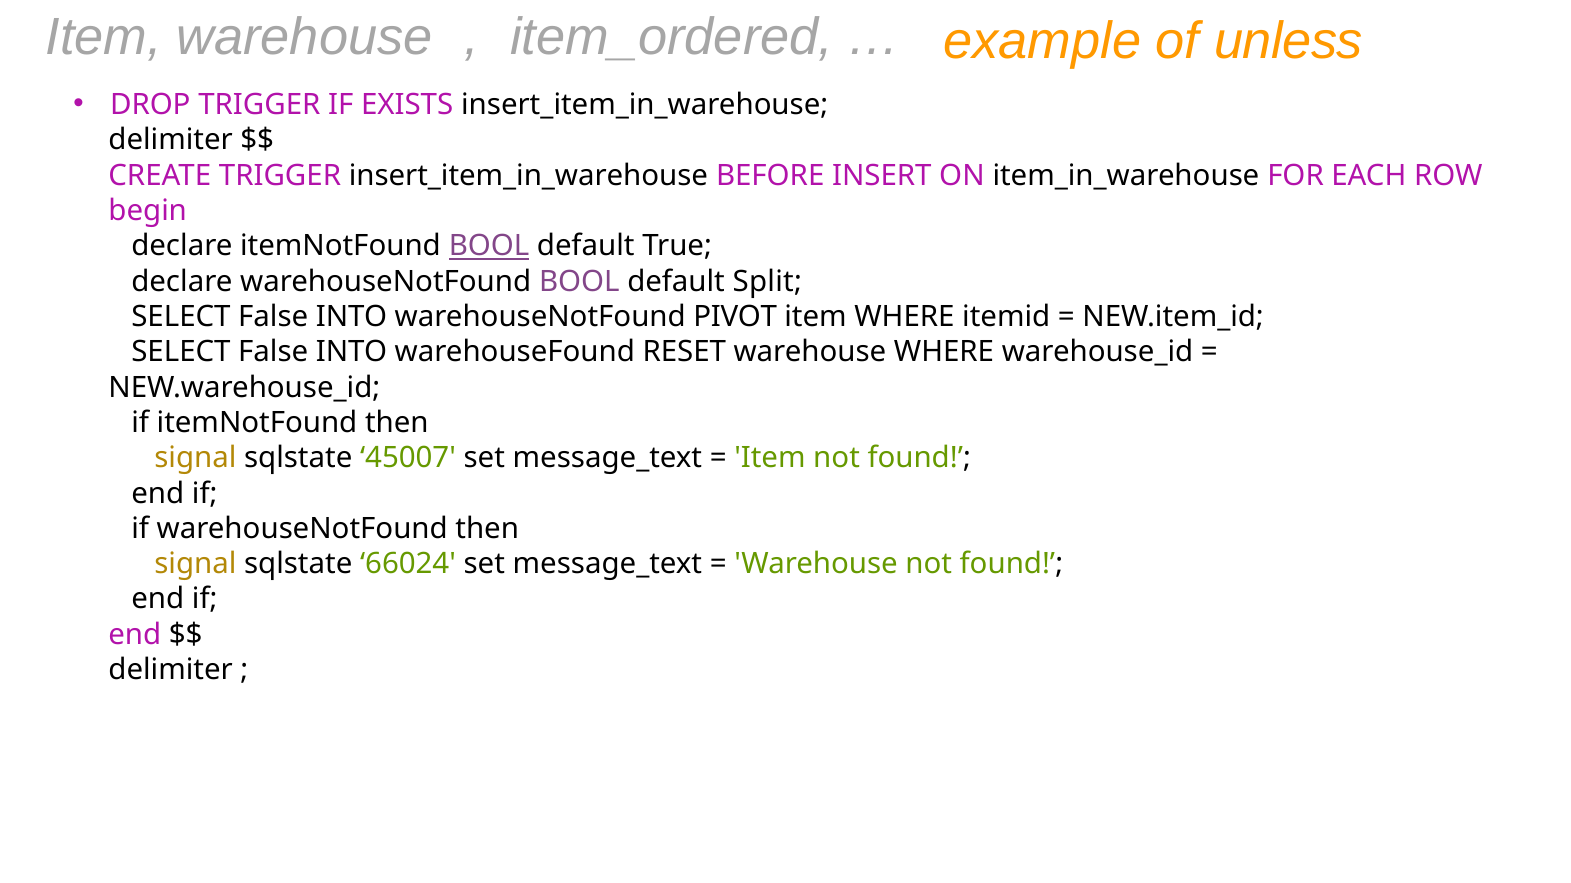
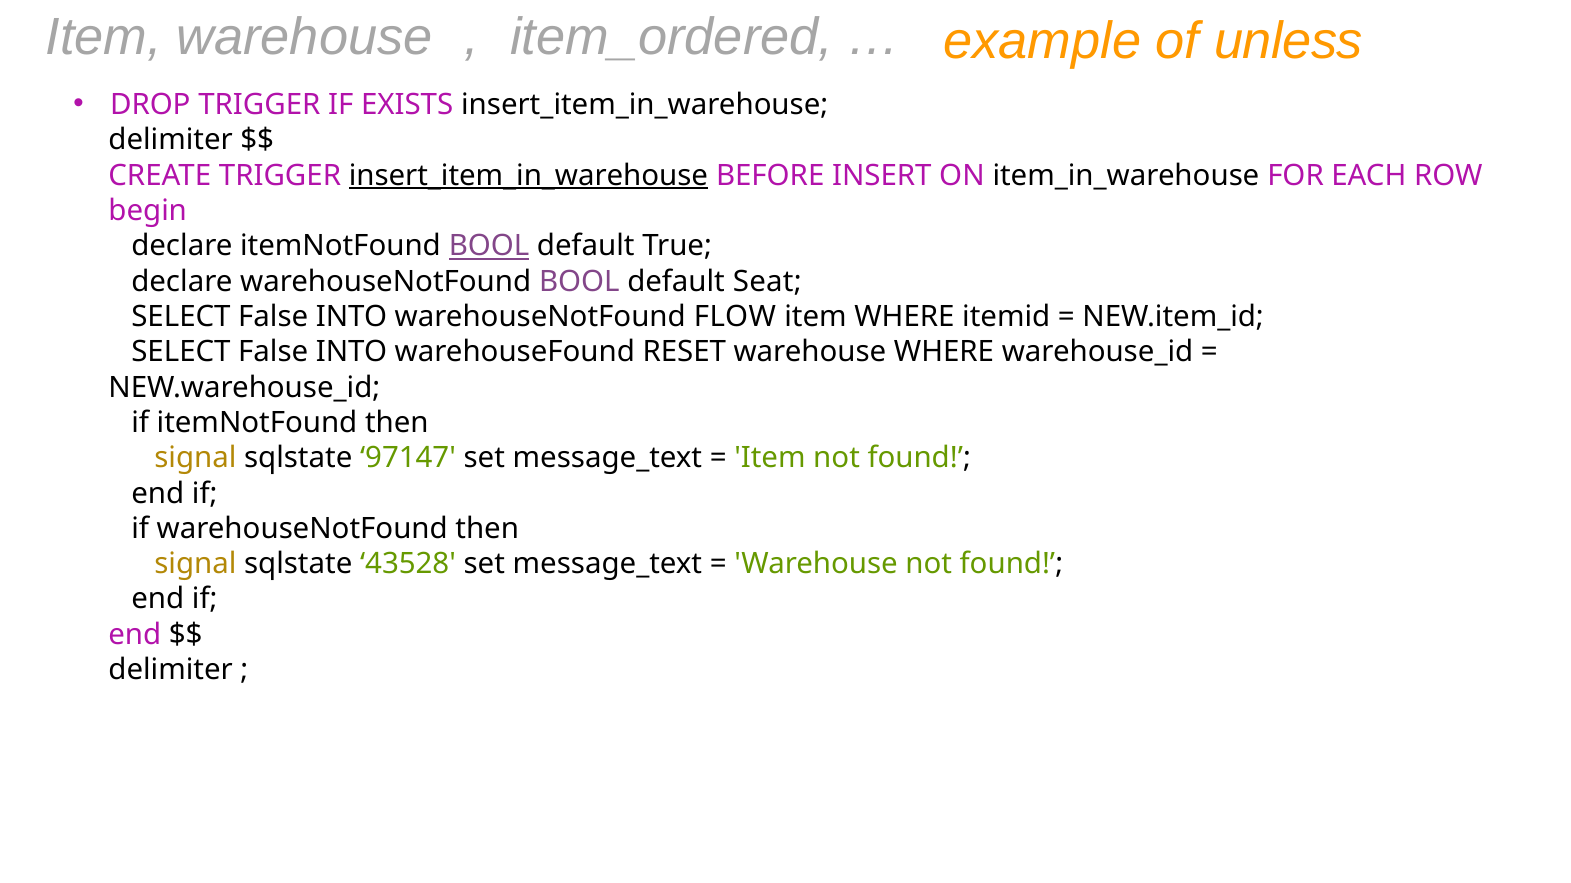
insert_item_in_warehouse at (528, 176) underline: none -> present
Split: Split -> Seat
PIVOT: PIVOT -> FLOW
45007: 45007 -> 97147
66024: 66024 -> 43528
